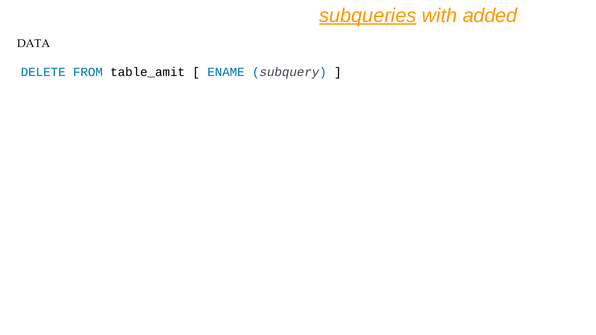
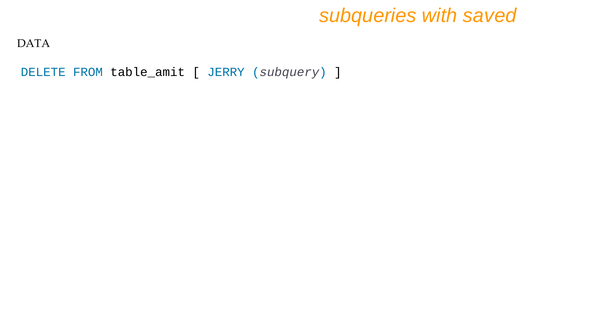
subqueries underline: present -> none
added: added -> saved
ENAME: ENAME -> JERRY
